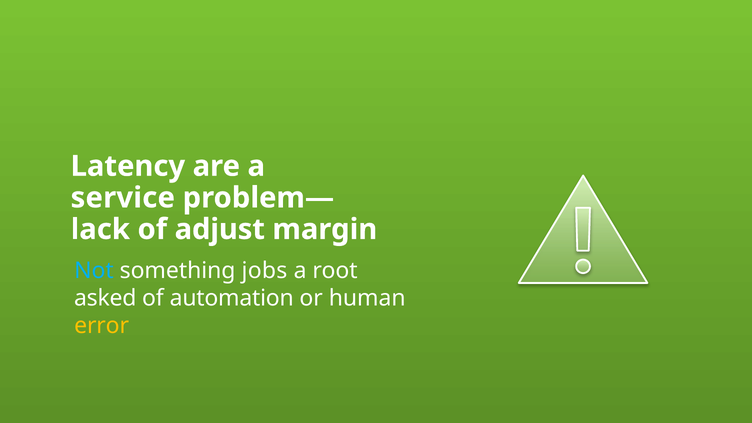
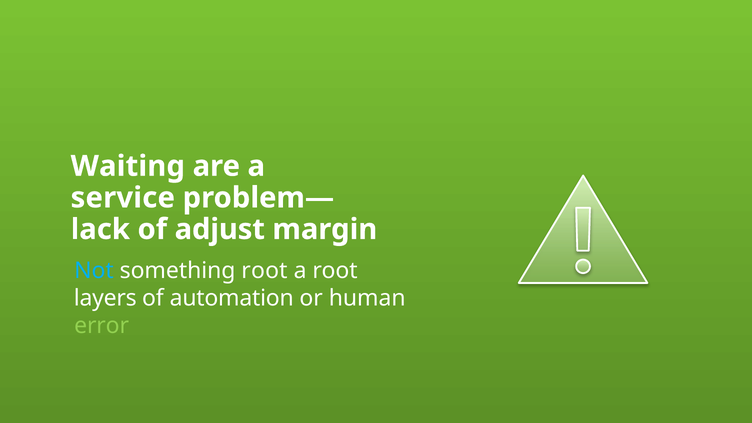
Latency: Latency -> Waiting
something jobs: jobs -> root
asked: asked -> layers
error colour: yellow -> light green
